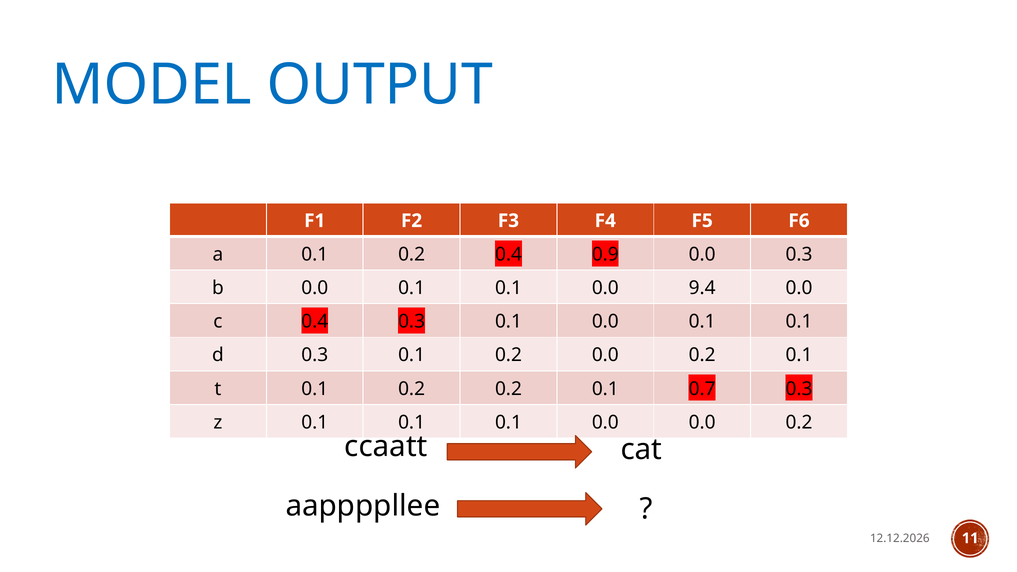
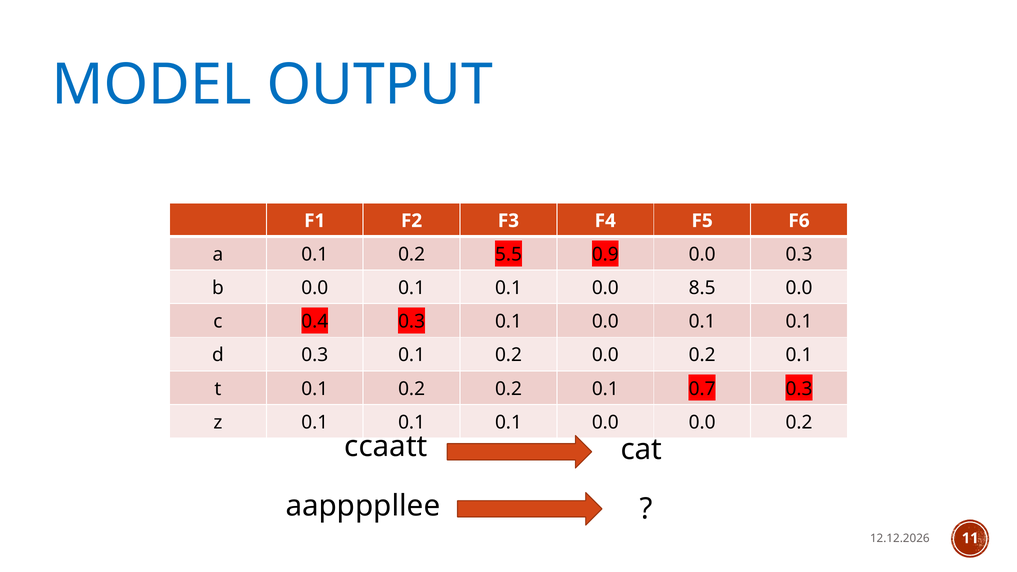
0.2 0.4: 0.4 -> 5.5
9.4: 9.4 -> 8.5
